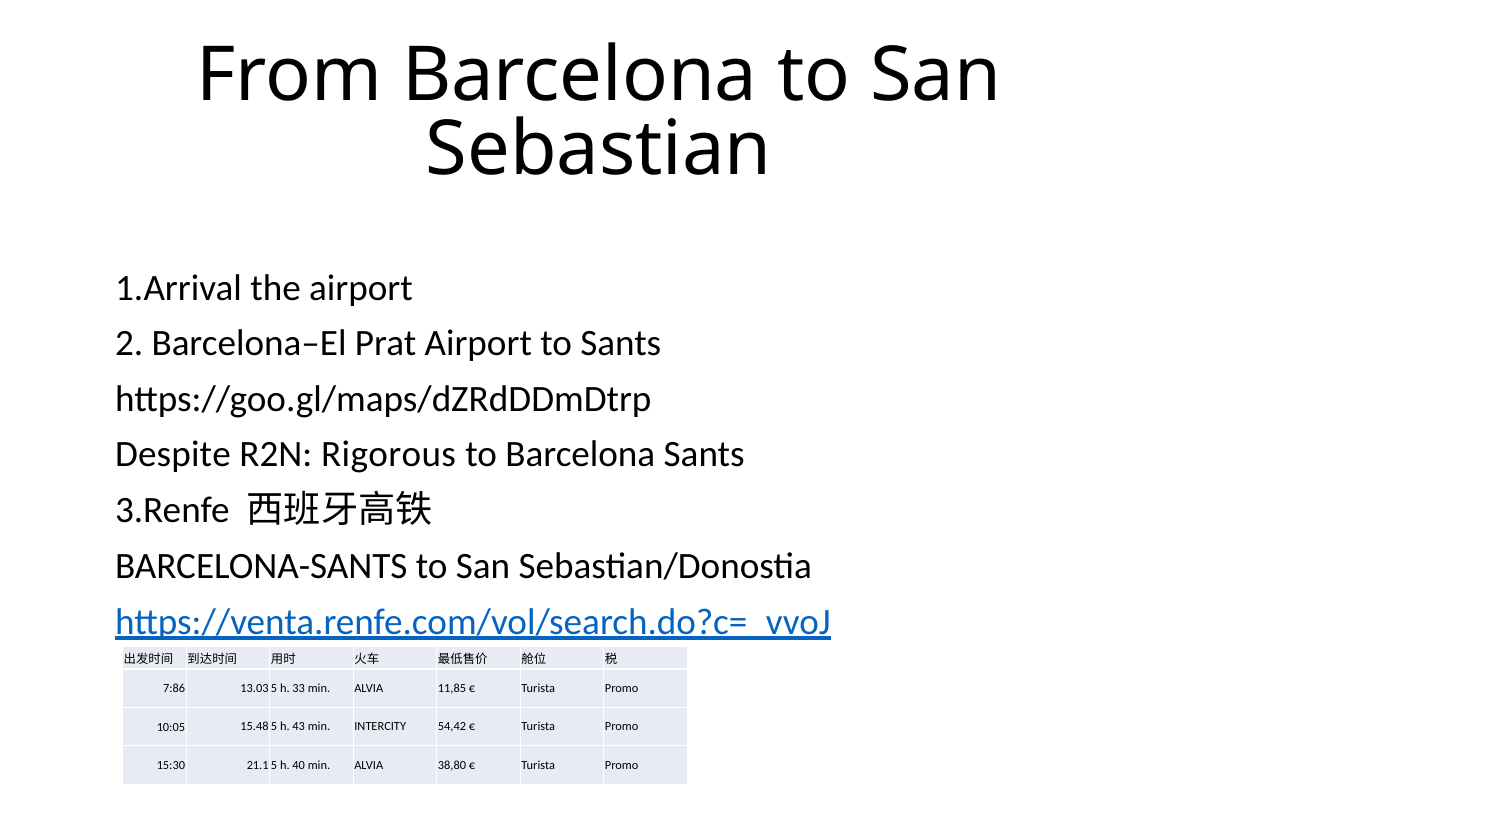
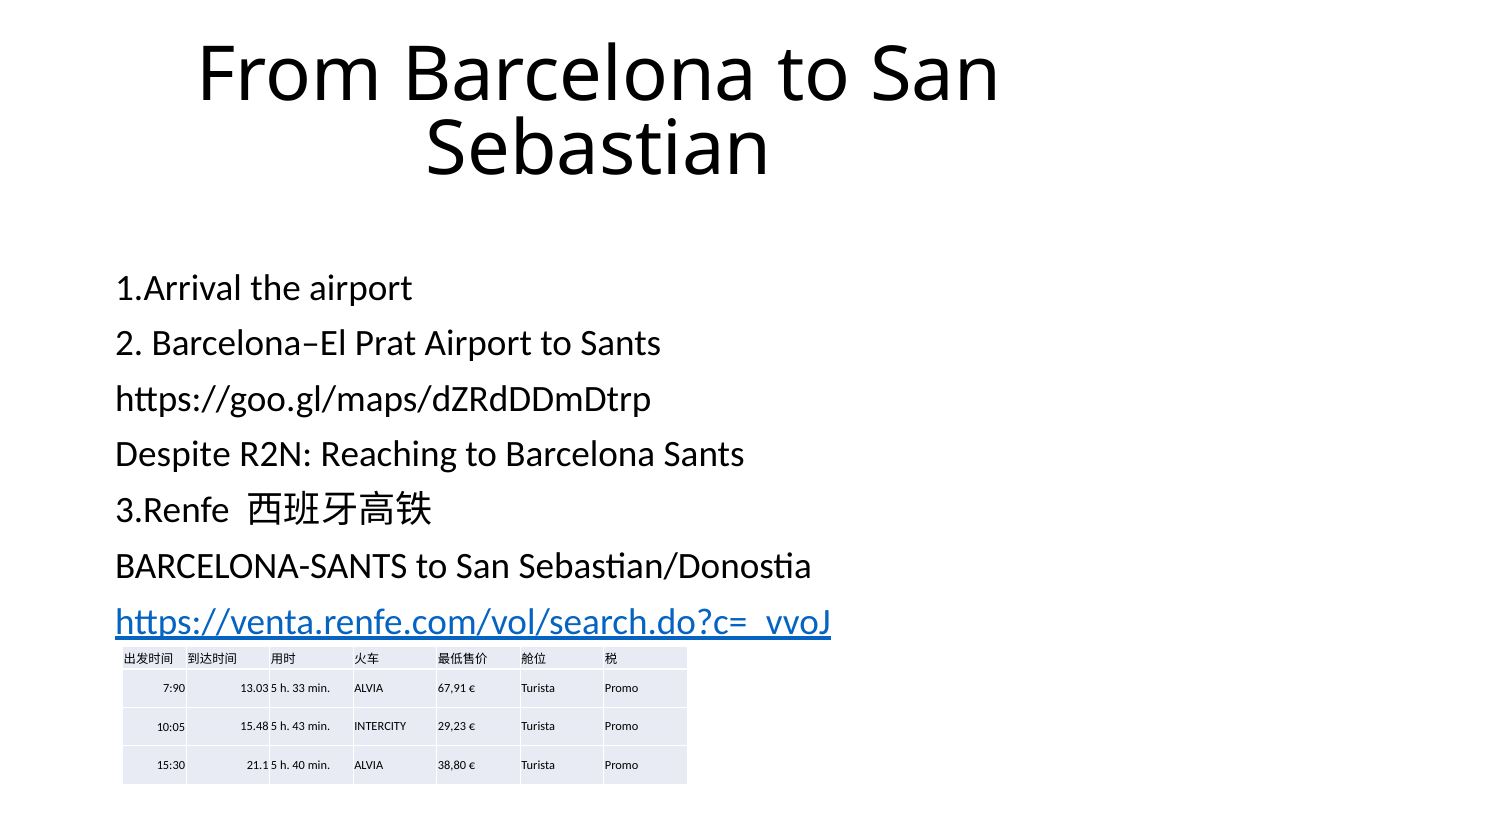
Rigorous: Rigorous -> Reaching
7:86: 7:86 -> 7:90
11,85: 11,85 -> 67,91
54,42: 54,42 -> 29,23
